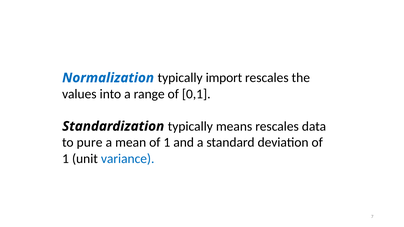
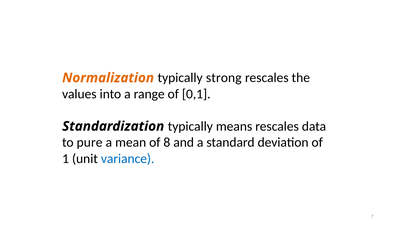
Normalization colour: blue -> orange
import: import -> strong
mean of 1: 1 -> 8
